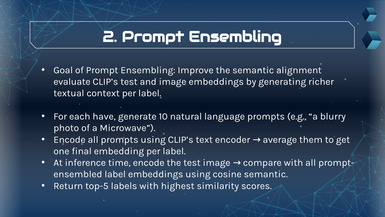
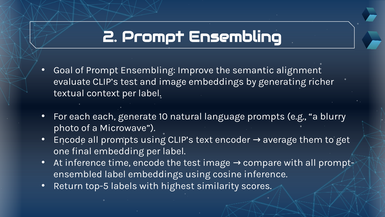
each have: have -> each
cosine semantic: semantic -> inference
